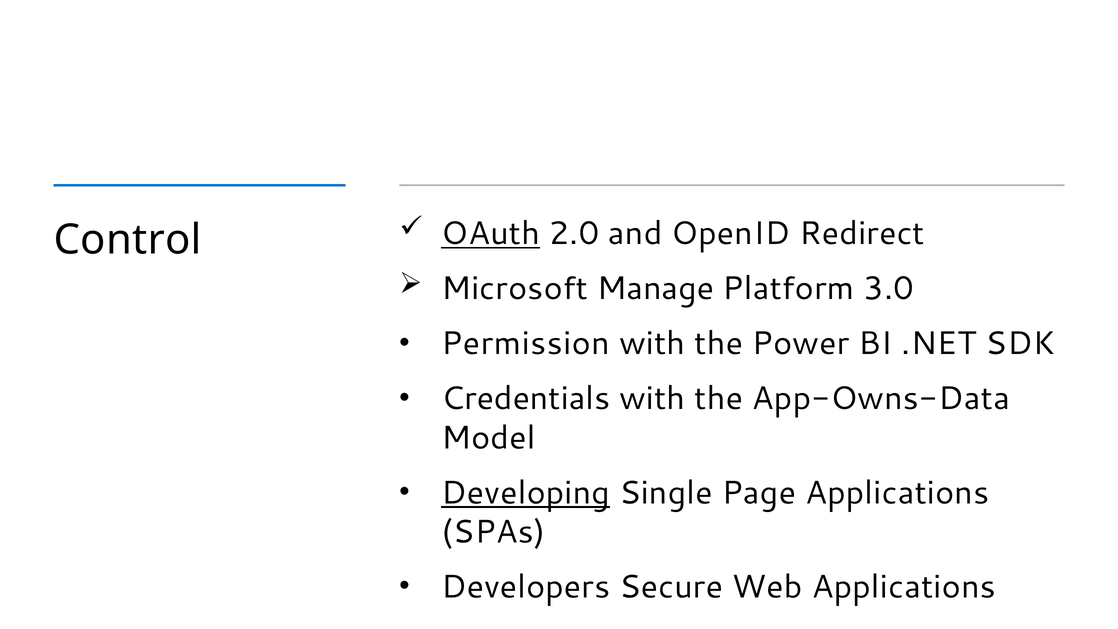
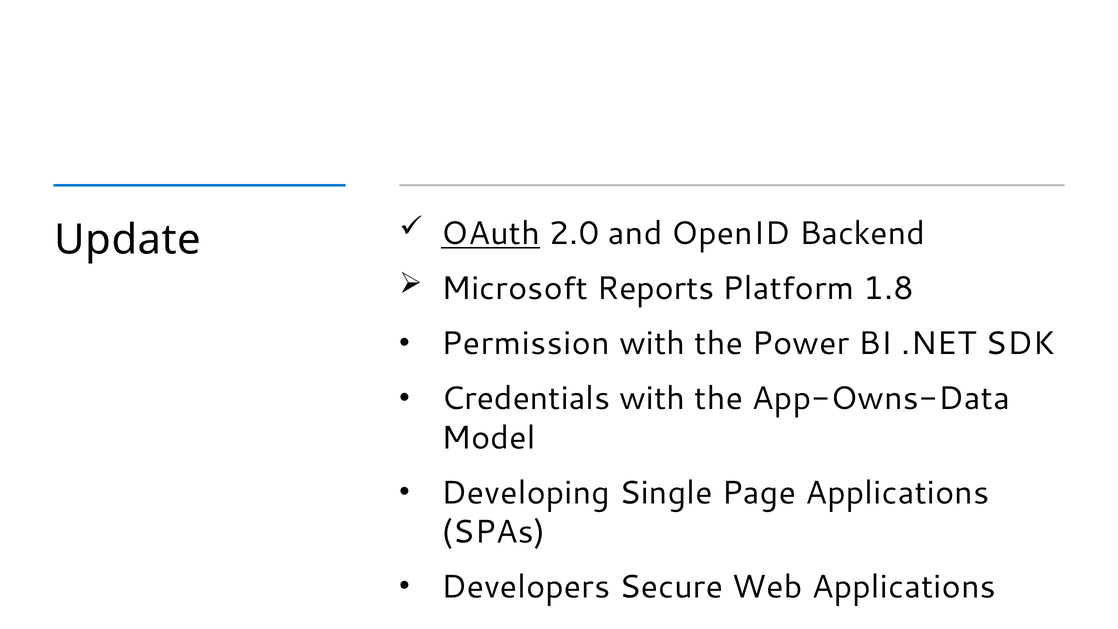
Control: Control -> Update
Redirect: Redirect -> Backend
Manage: Manage -> Reports
3.0: 3.0 -> 1.8
Developing underline: present -> none
